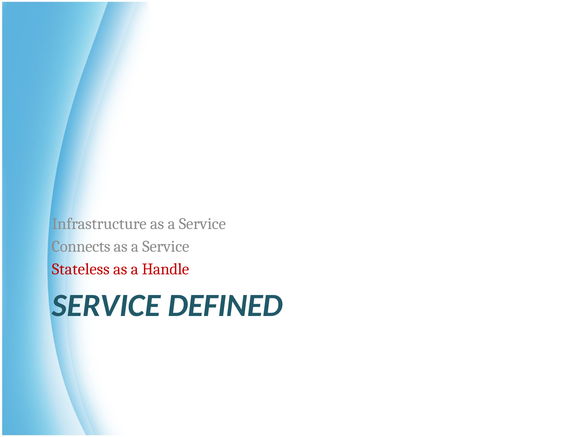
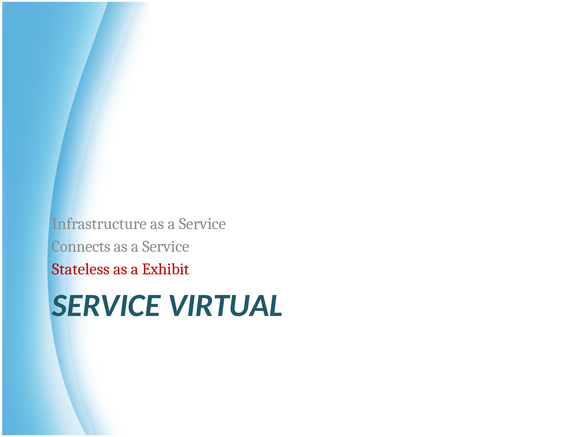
Handle: Handle -> Exhibit
DEFINED: DEFINED -> VIRTUAL
